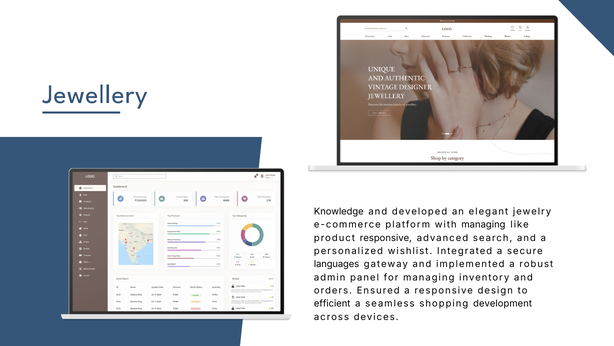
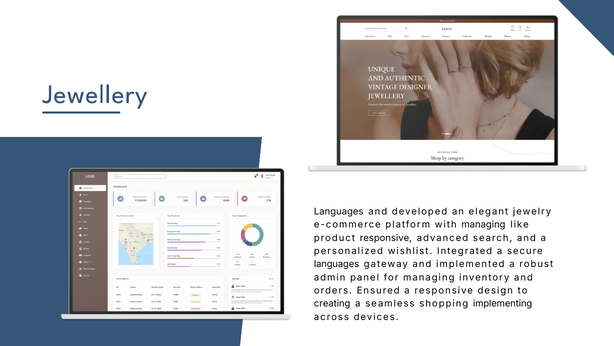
Knowledge at (339, 211): Knowledge -> Languages
efficient: efficient -> creating
development: development -> implementing
